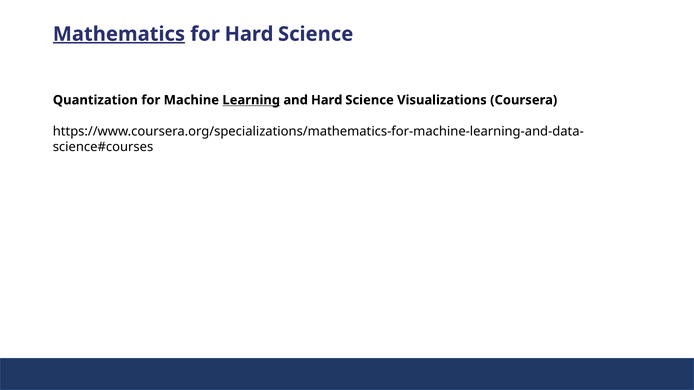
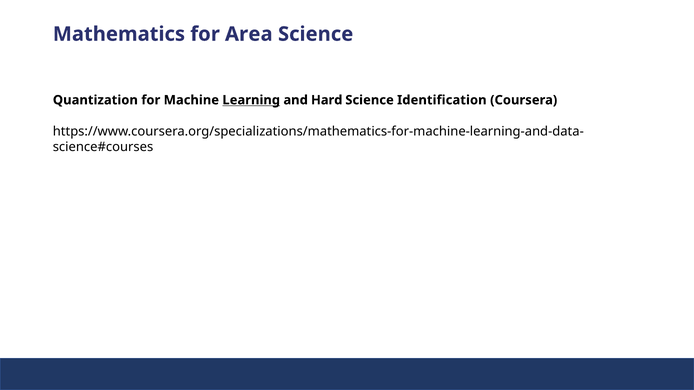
Mathematics underline: present -> none
for Hard: Hard -> Area
Visualizations: Visualizations -> Identification
